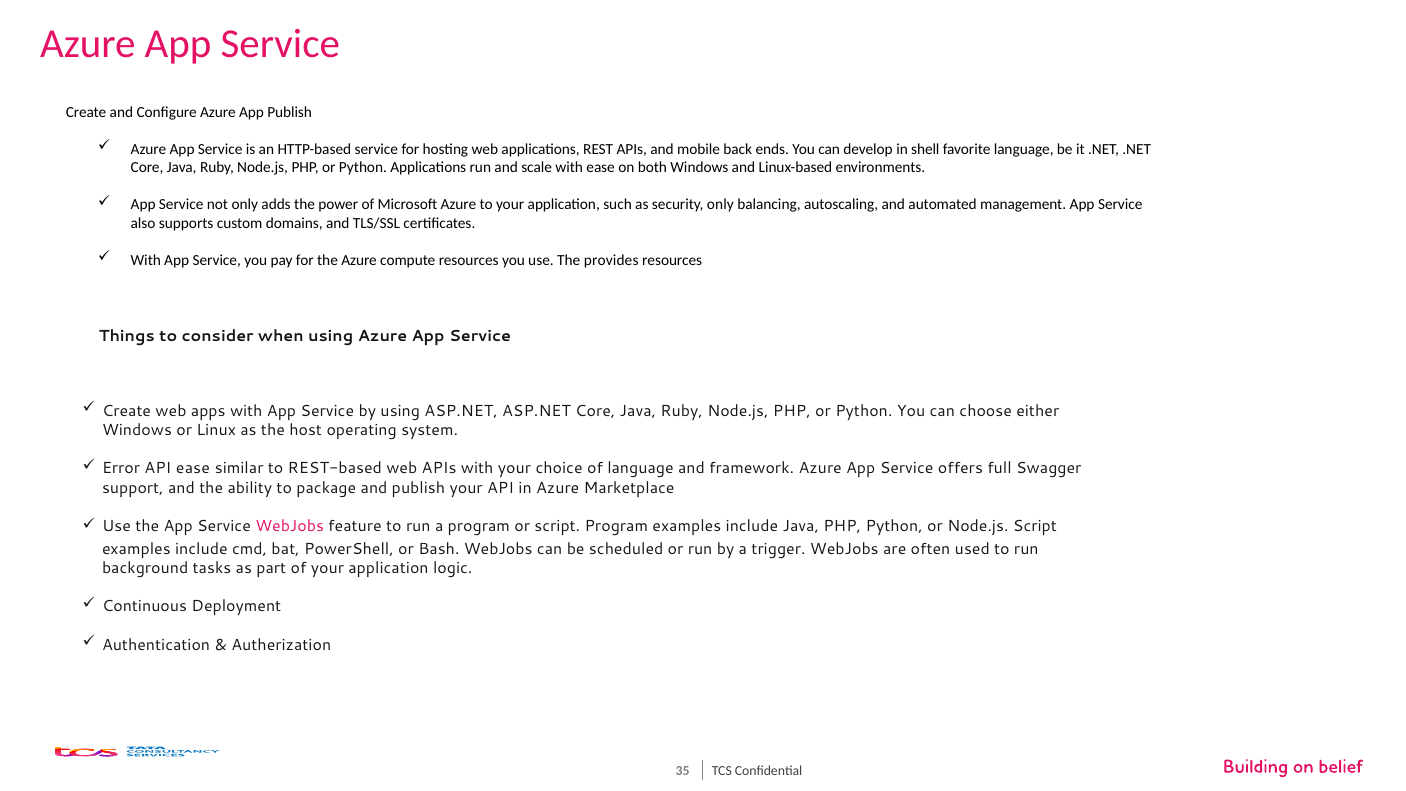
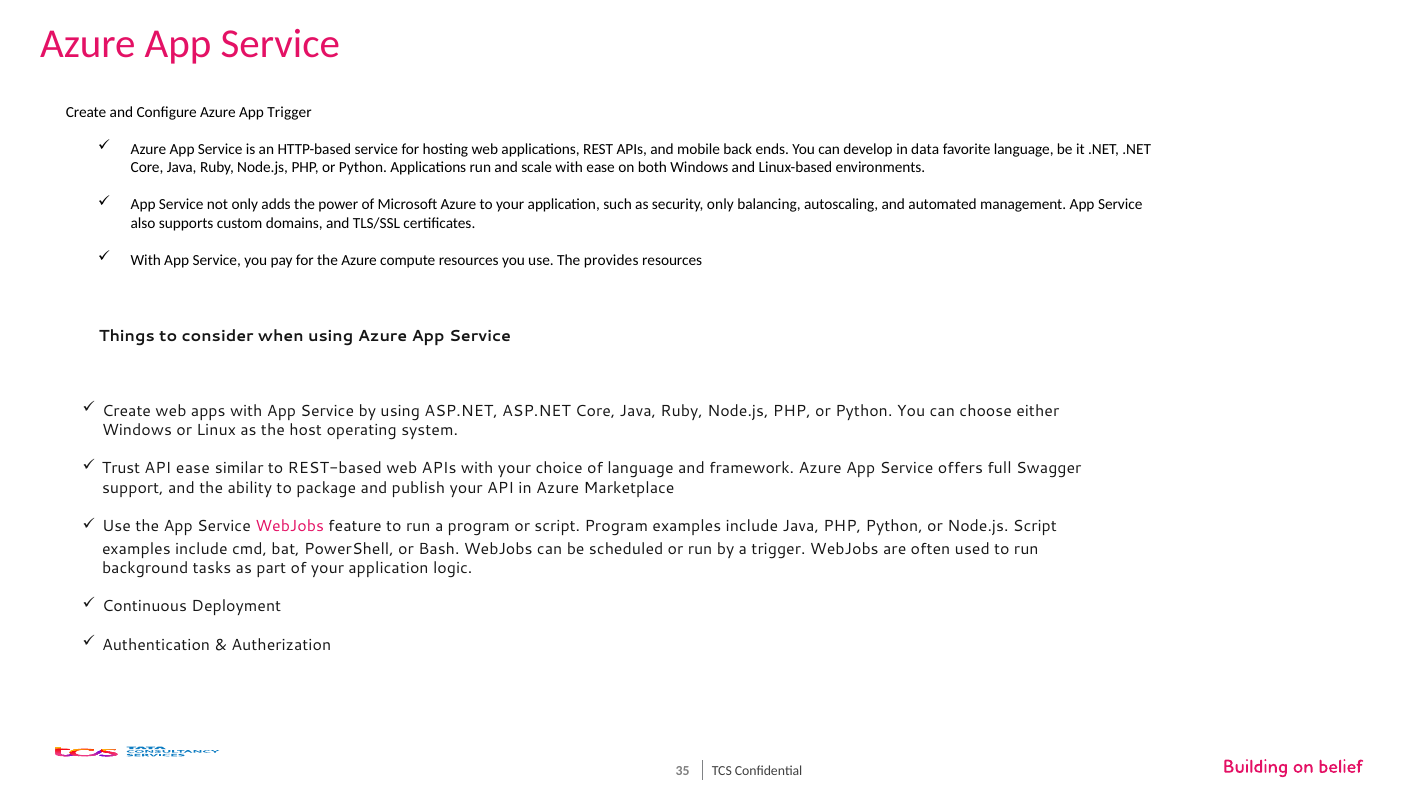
App Publish: Publish -> Trigger
shell: shell -> data
Error: Error -> Trust
